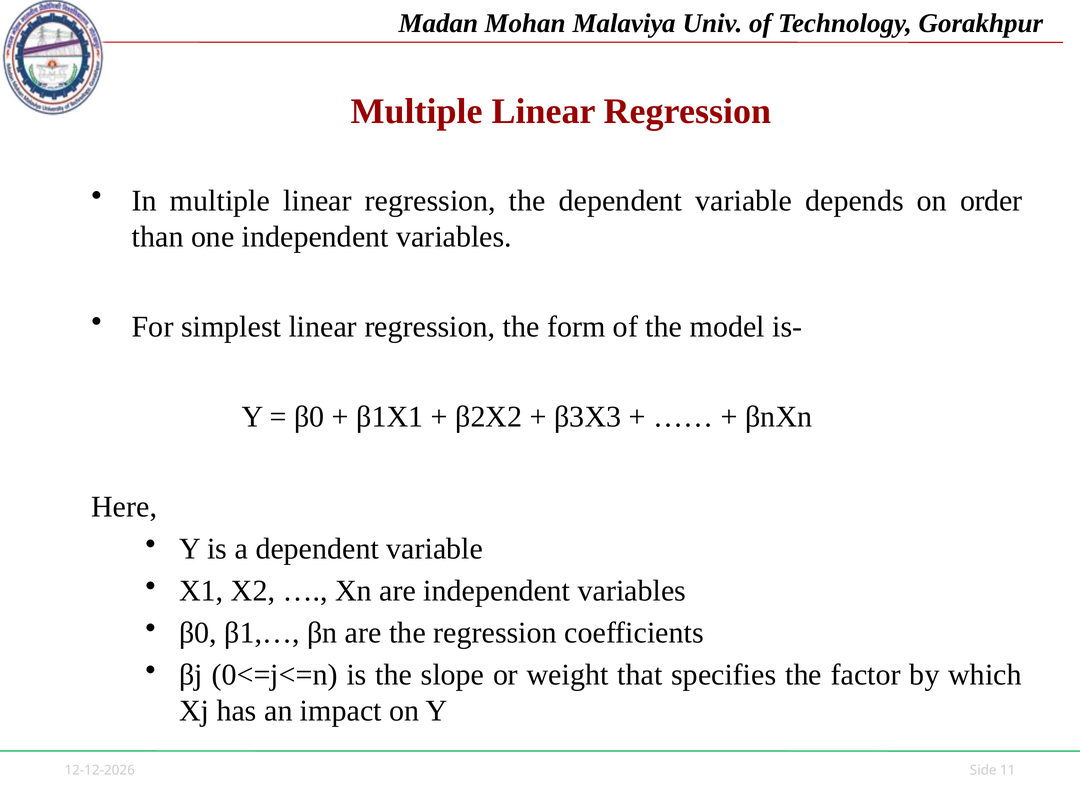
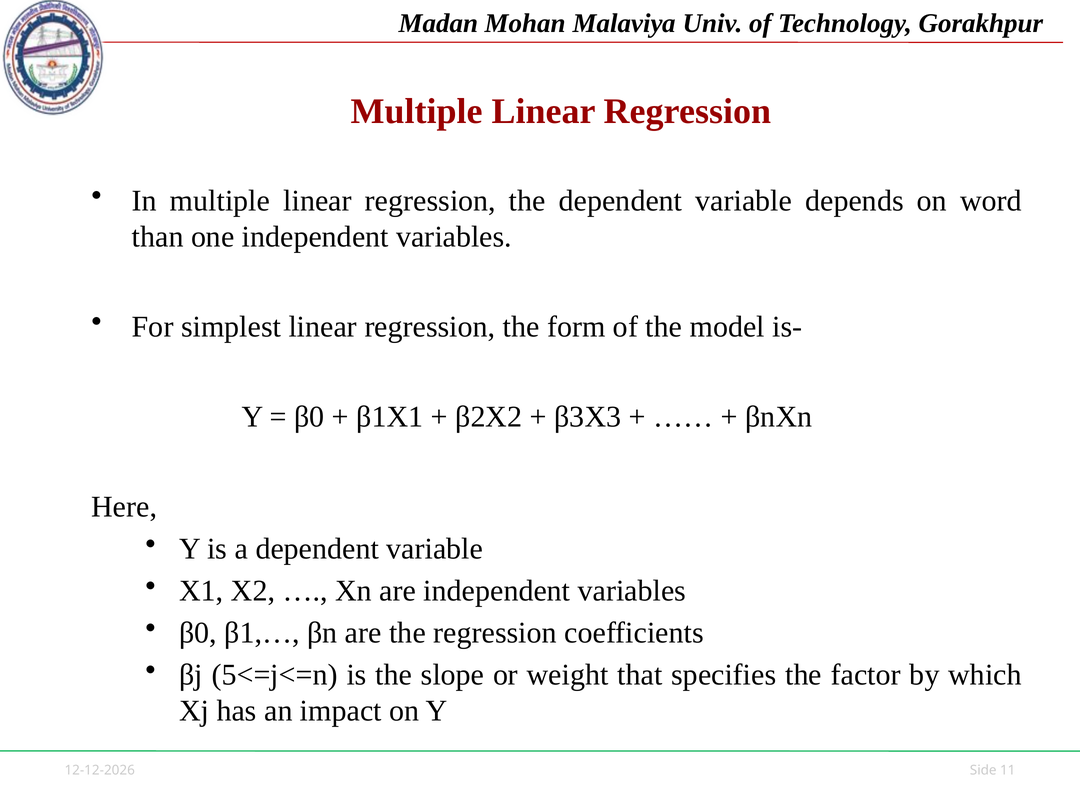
order: order -> word
0<=j<=n: 0<=j<=n -> 5<=j<=n
